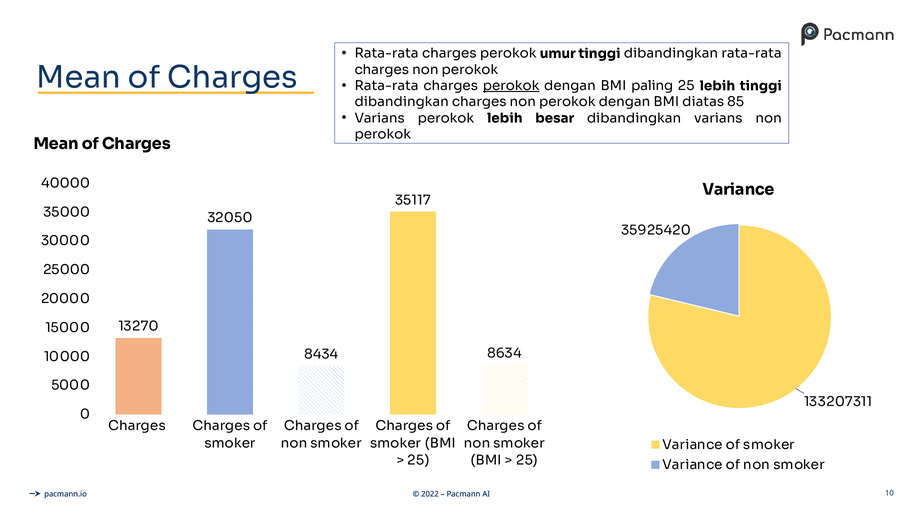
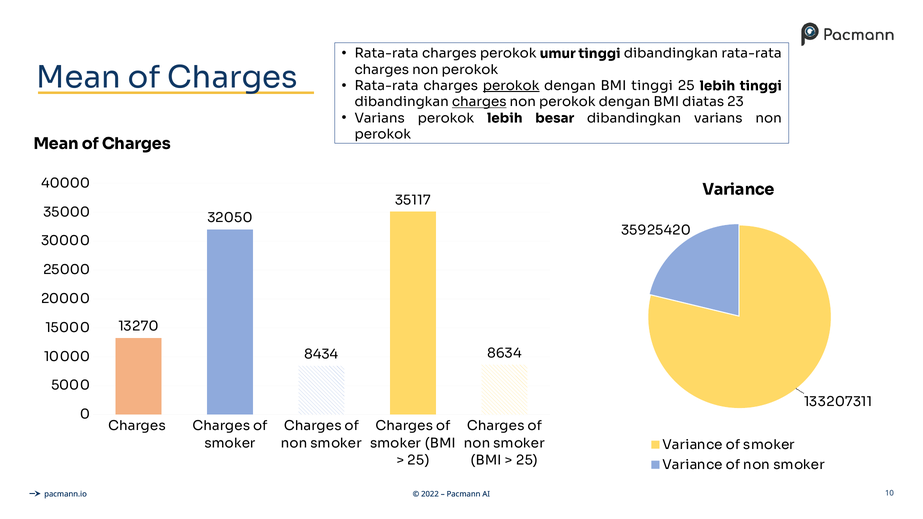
BMI paling: paling -> tinggi
charges at (479, 102) underline: none -> present
85: 85 -> 23
